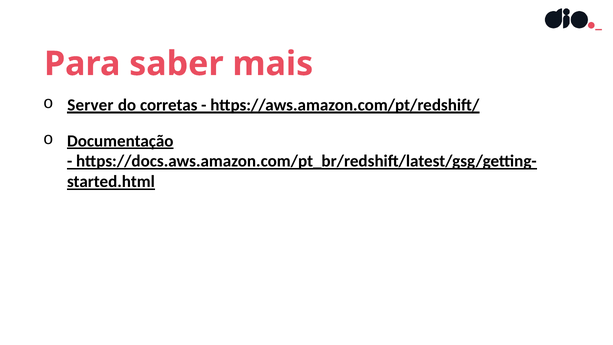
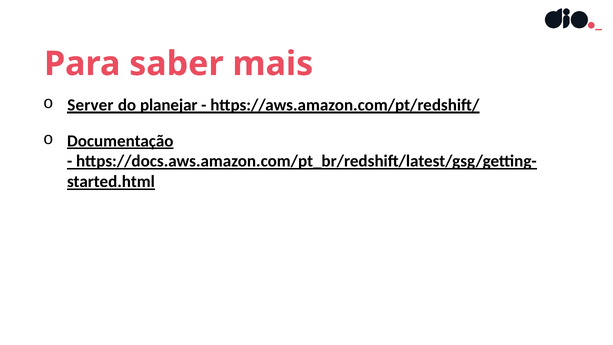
corretas: corretas -> planejar
